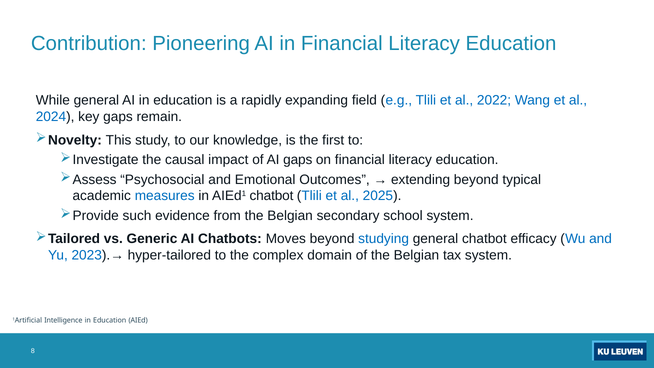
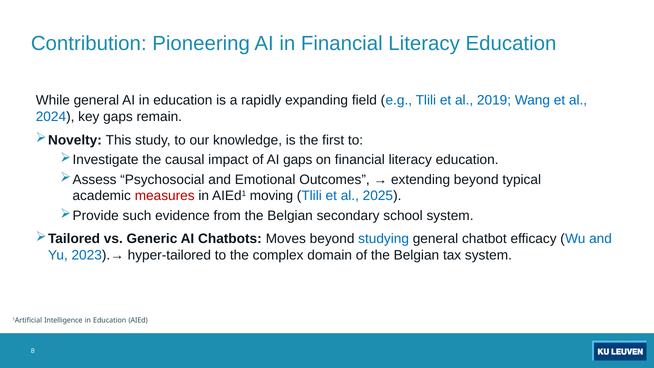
2022: 2022 -> 2019
measures colour: blue -> red
AIEd1 chatbot: chatbot -> moving
